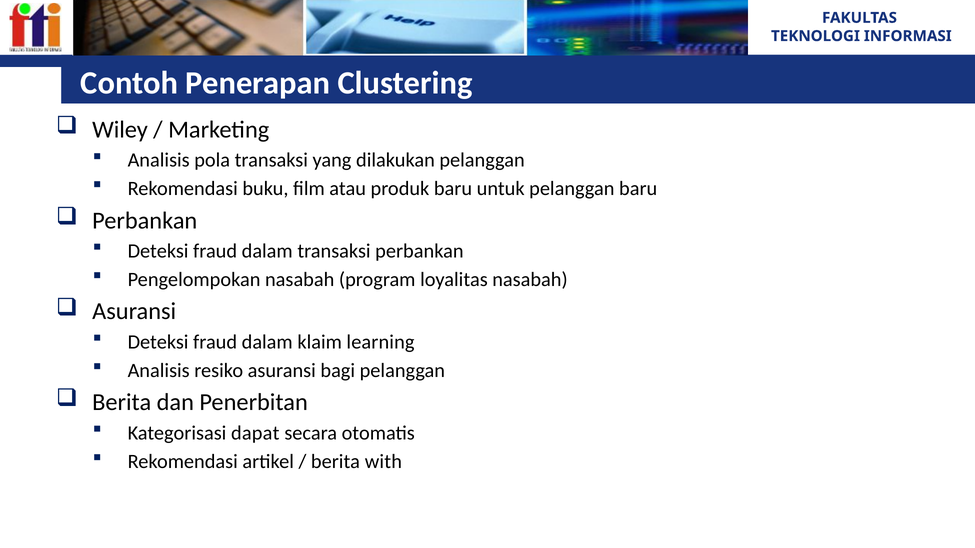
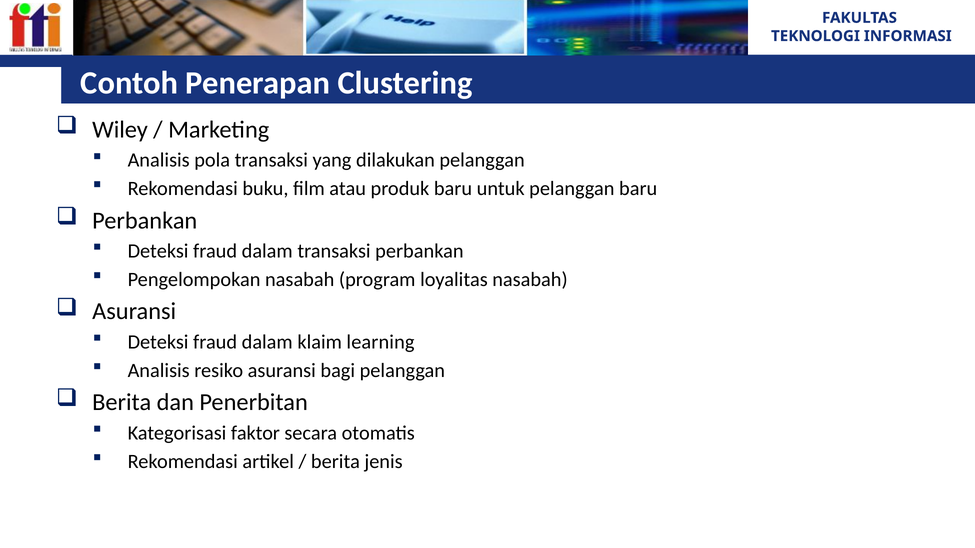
dapat: dapat -> faktor
with: with -> jenis
